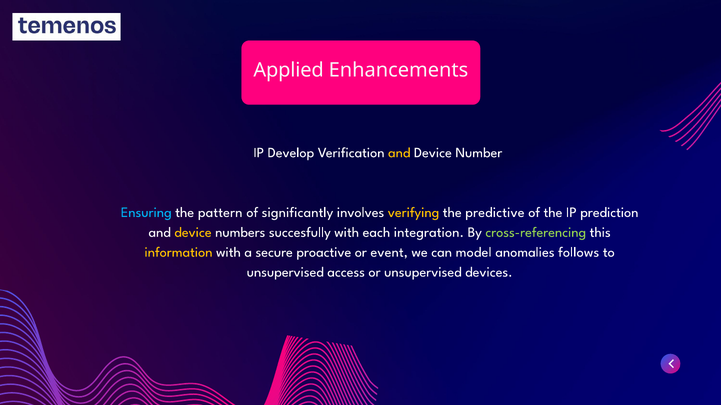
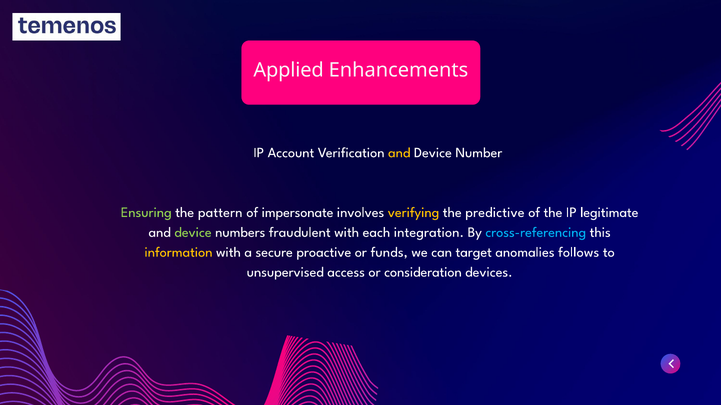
Develop: Develop -> Account
Ensuring colour: light blue -> light green
significantly: significantly -> impersonate
prediction: prediction -> legitimate
device at (193, 232) colour: yellow -> light green
succesfully: succesfully -> fraudulent
cross-referencing colour: light green -> light blue
event: event -> funds
model: model -> target
or unsupervised: unsupervised -> consideration
